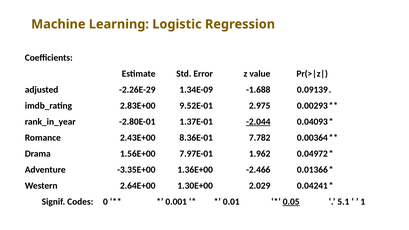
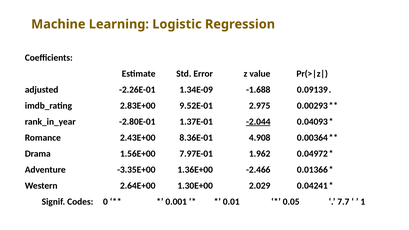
-2.26E-29: -2.26E-29 -> -2.26E-01
7.782: 7.782 -> 4.908
0.05 underline: present -> none
5.1: 5.1 -> 7.7
